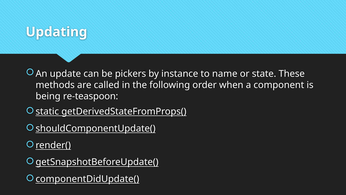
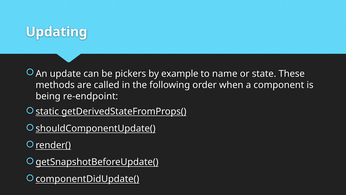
instance: instance -> example
re-teaspoon: re-teaspoon -> re-endpoint
